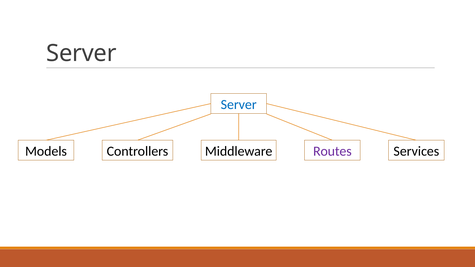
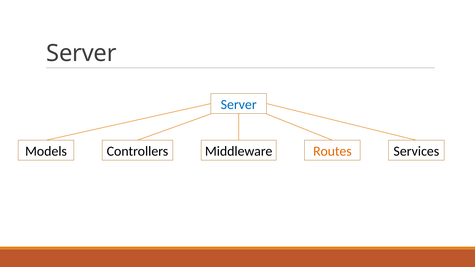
Routes colour: purple -> orange
